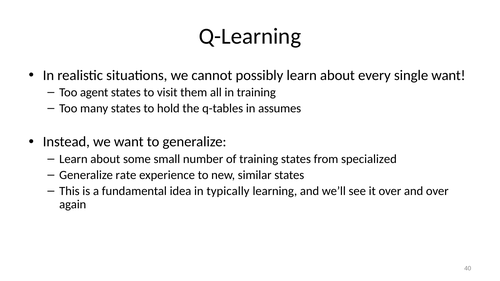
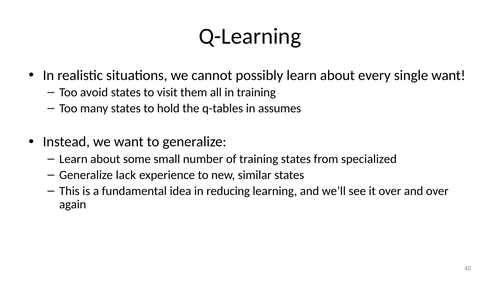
agent: agent -> avoid
rate: rate -> lack
typically: typically -> reducing
